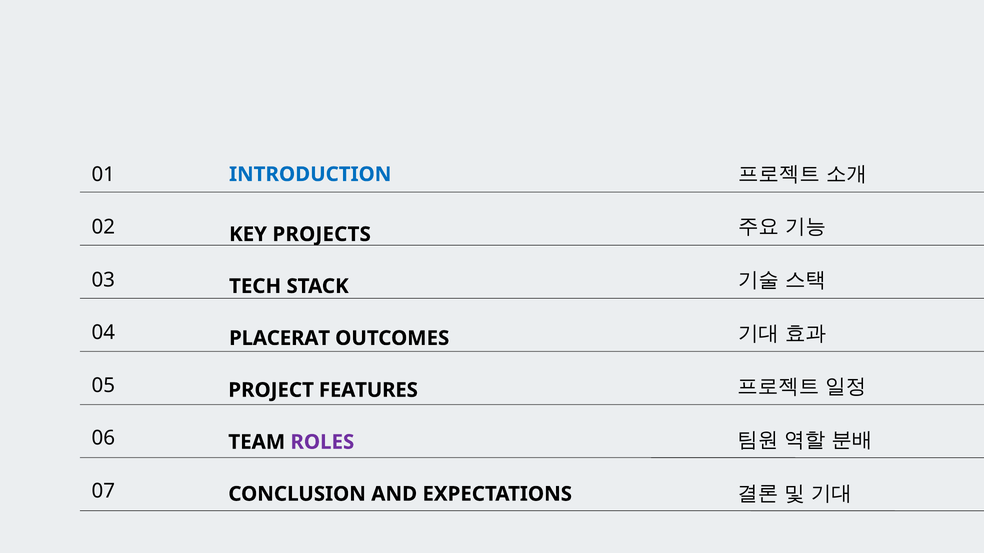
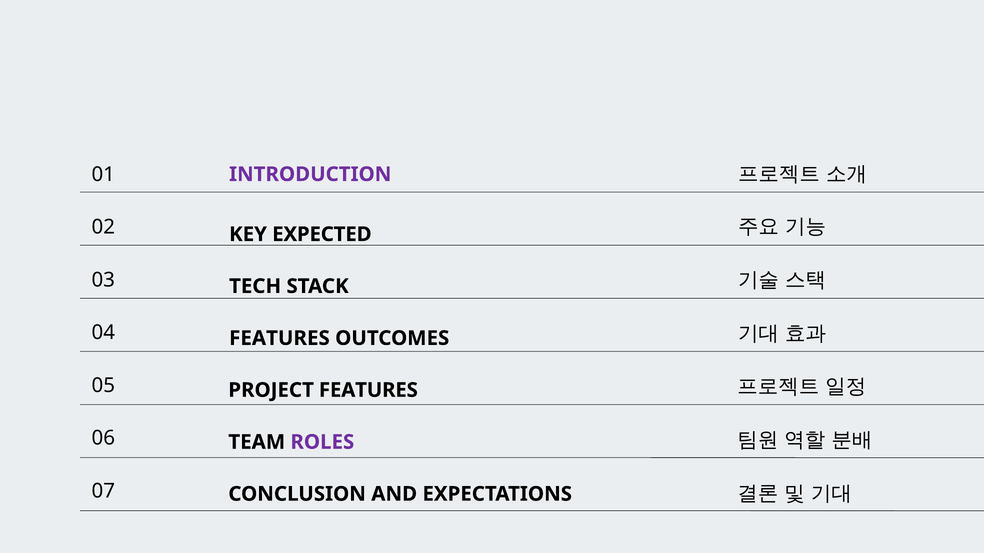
INTRODUCTION colour: blue -> purple
PROJECTS: PROJECTS -> EXPECTED
PLACERAT at (280, 338): PLACERAT -> FEATURES
